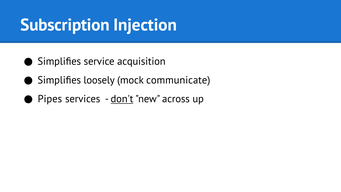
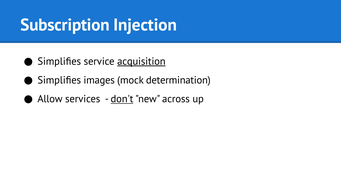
acquisition underline: none -> present
loosely: loosely -> images
communicate: communicate -> determination
Pipes: Pipes -> Allow
